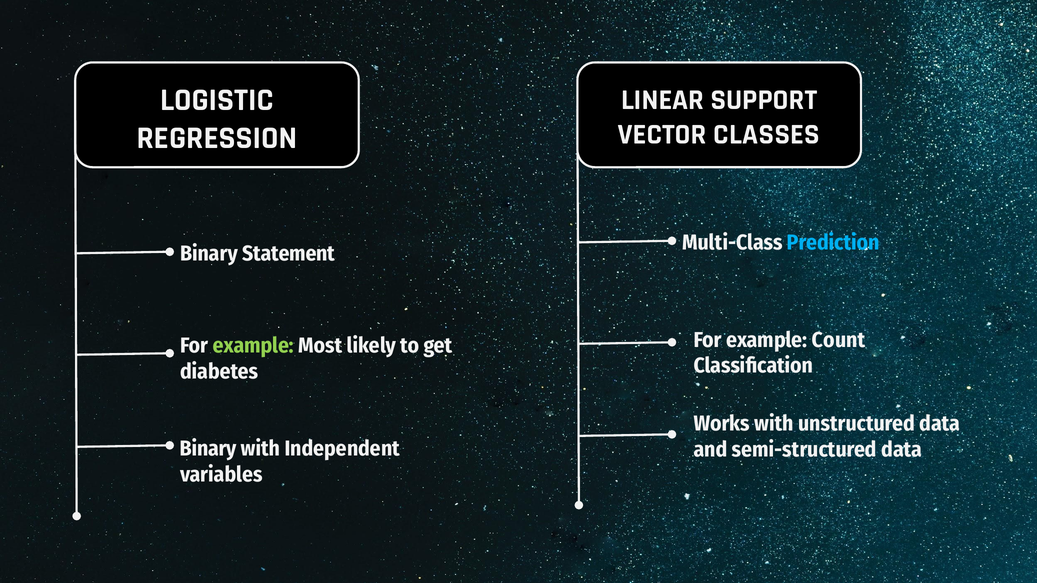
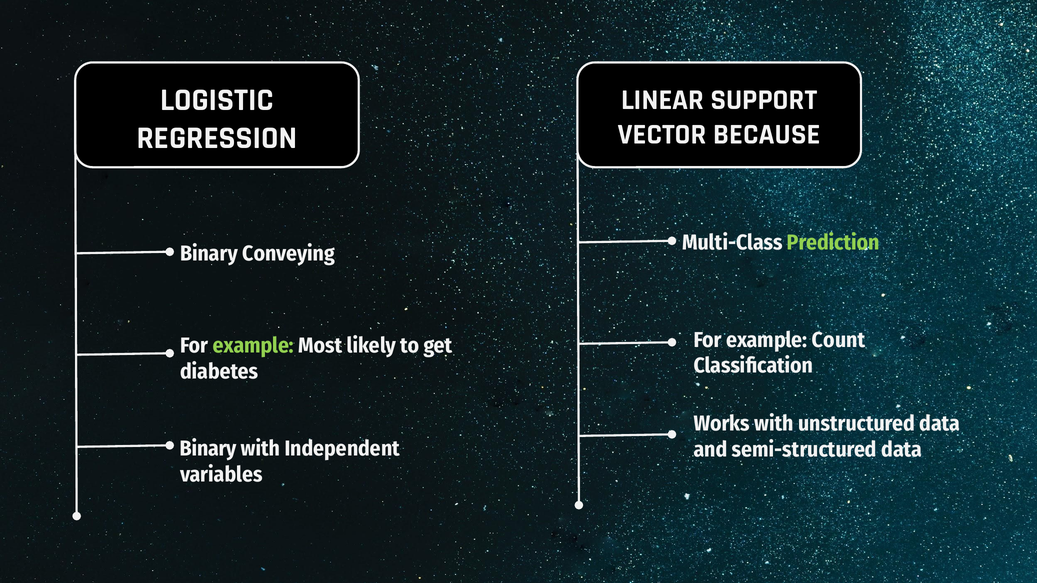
CLASSES: CLASSES -> BECAUSE
Prediction colour: light blue -> light green
Statement: Statement -> Conveying
